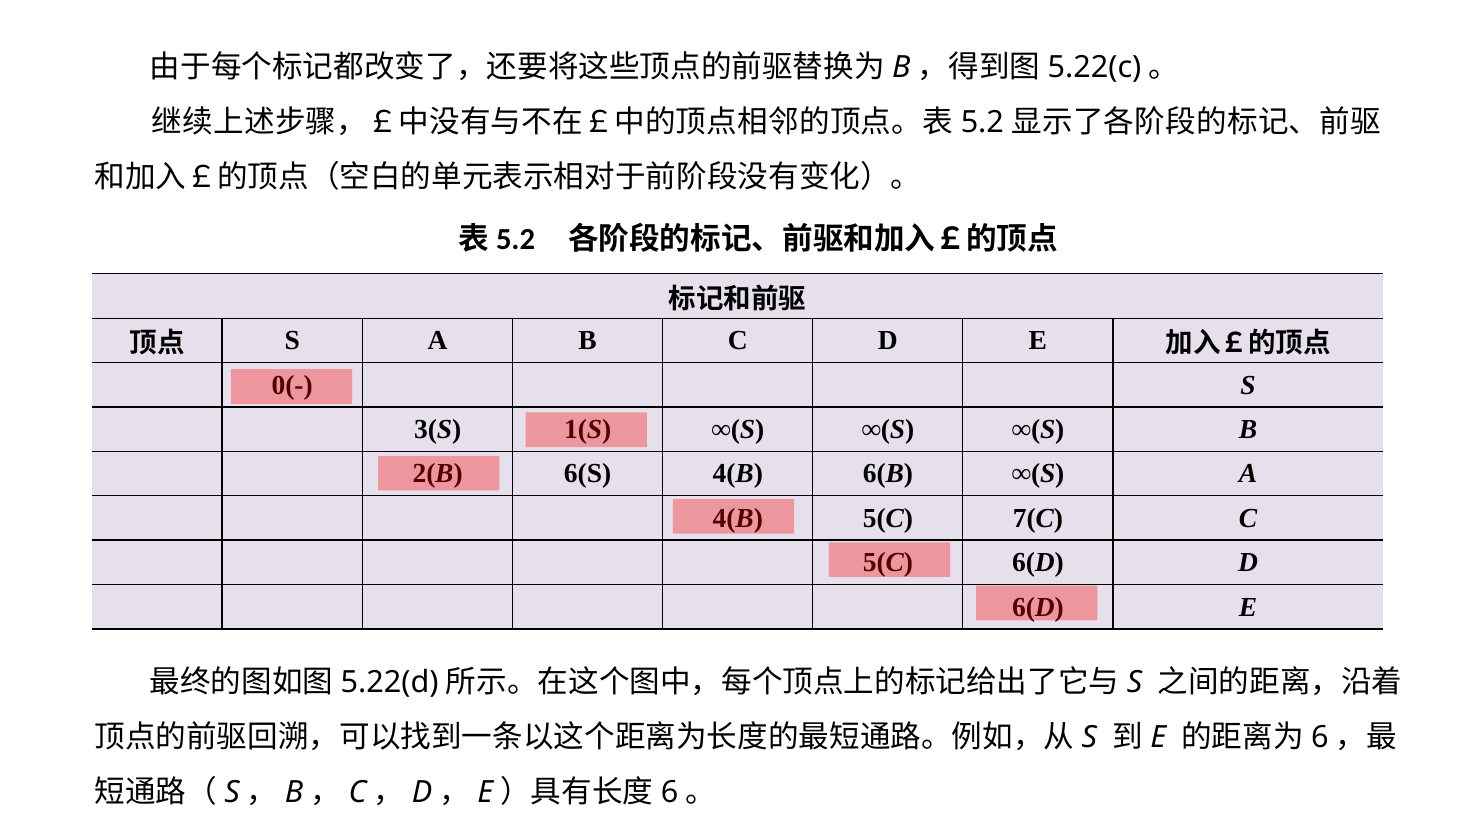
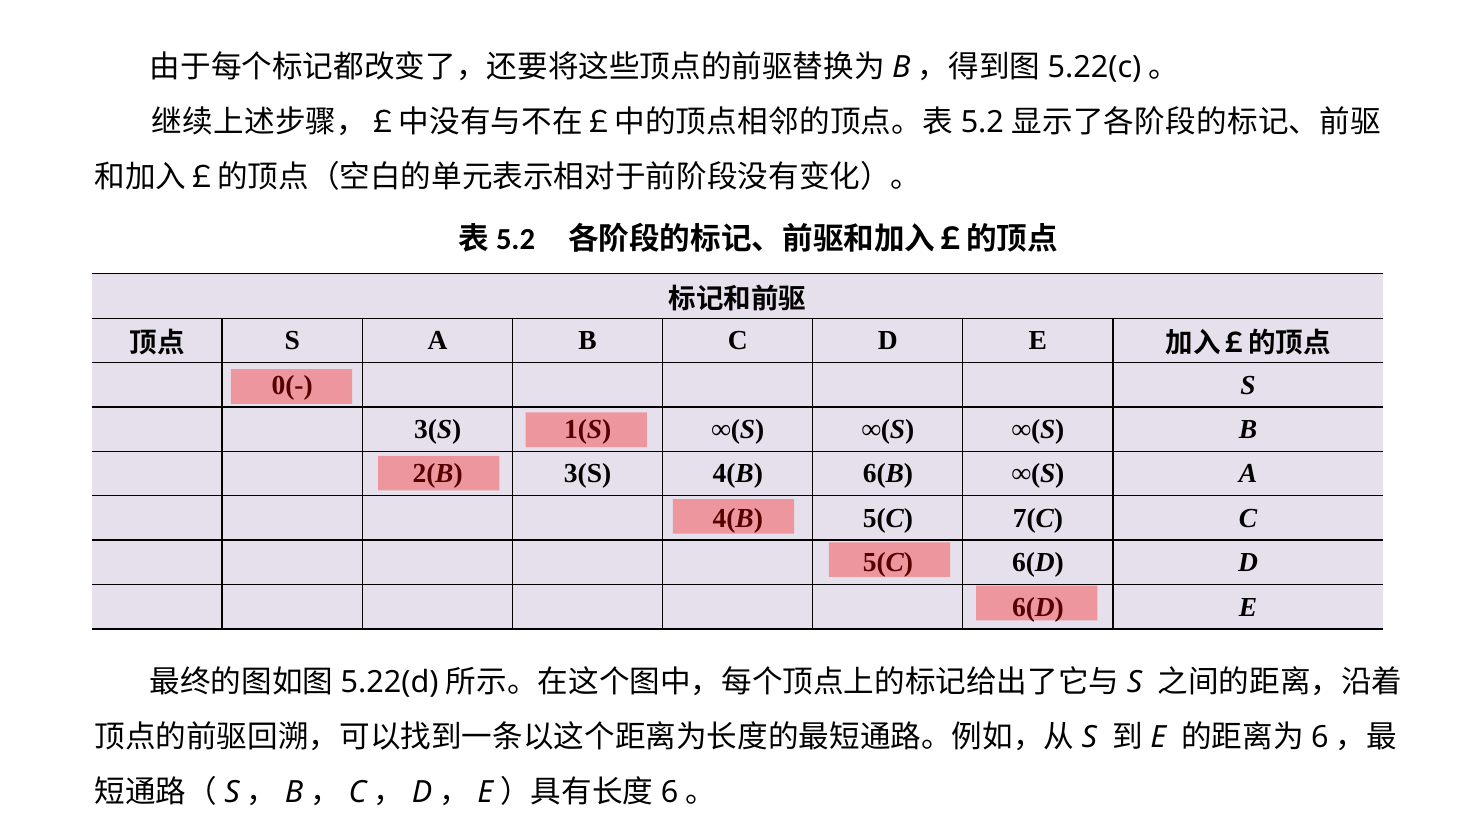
6(S at (588, 474): 6(S -> 3(S
